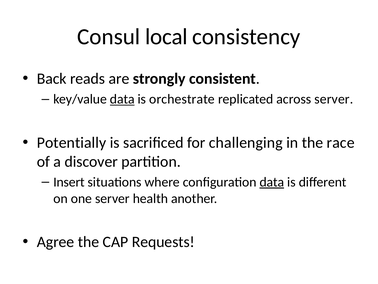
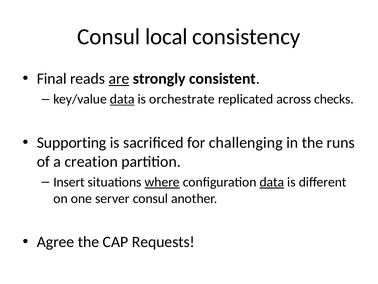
Back: Back -> Final
are underline: none -> present
across server: server -> checks
Potentially: Potentially -> Supporting
race: race -> runs
discover: discover -> creation
where underline: none -> present
server health: health -> consul
